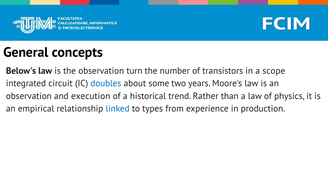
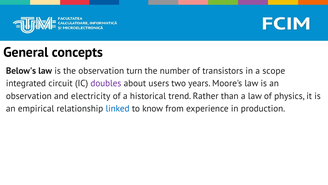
doubles colour: blue -> purple
some: some -> users
execution: execution -> electricity
types: types -> know
